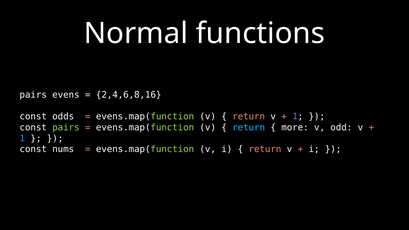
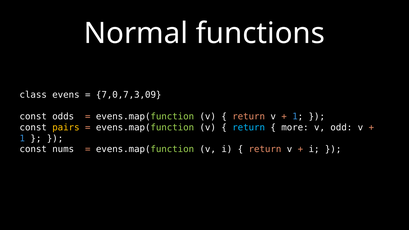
pairs at (33, 95): pairs -> class
2,4,6,8,16: 2,4,6,8,16 -> 7,0,7,3,09
pairs at (66, 127) colour: light green -> yellow
